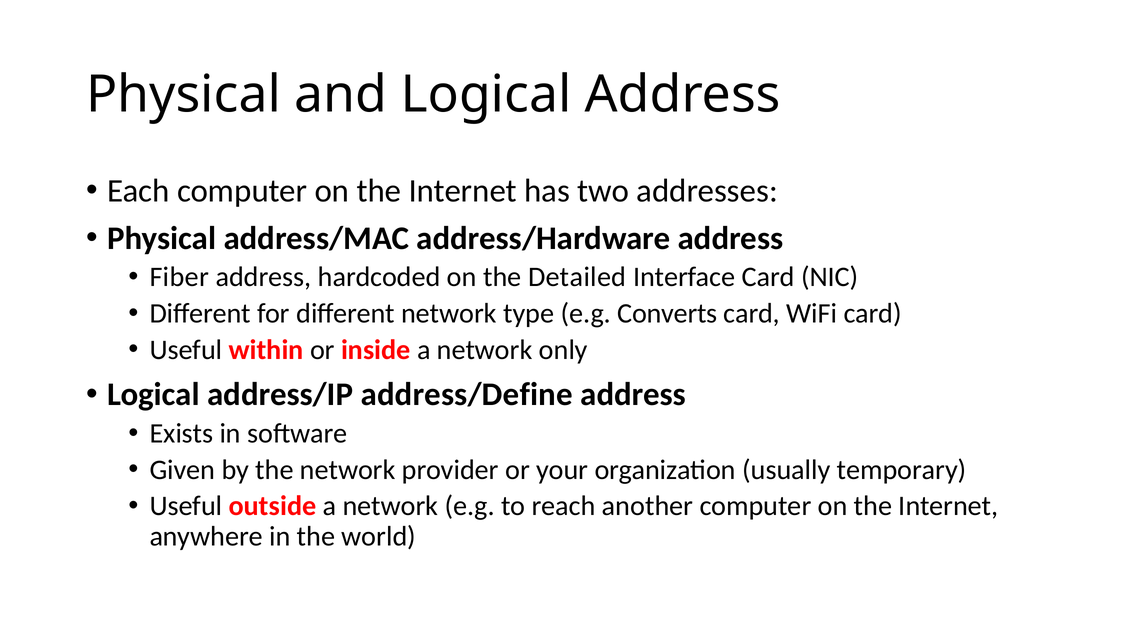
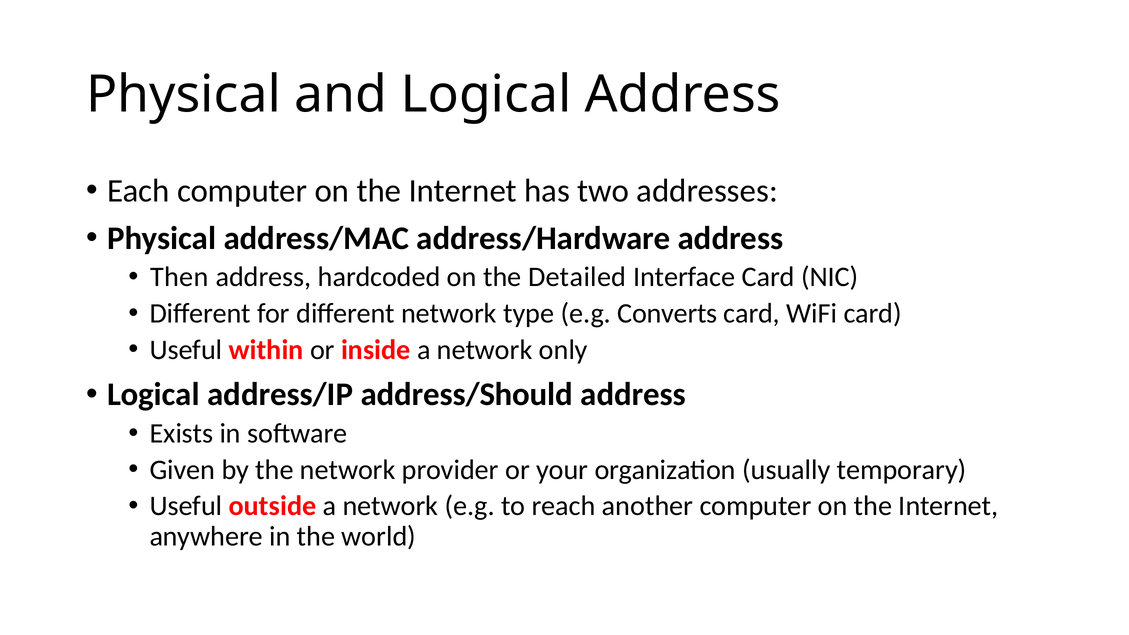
Fiber: Fiber -> Then
address/Define: address/Define -> address/Should
